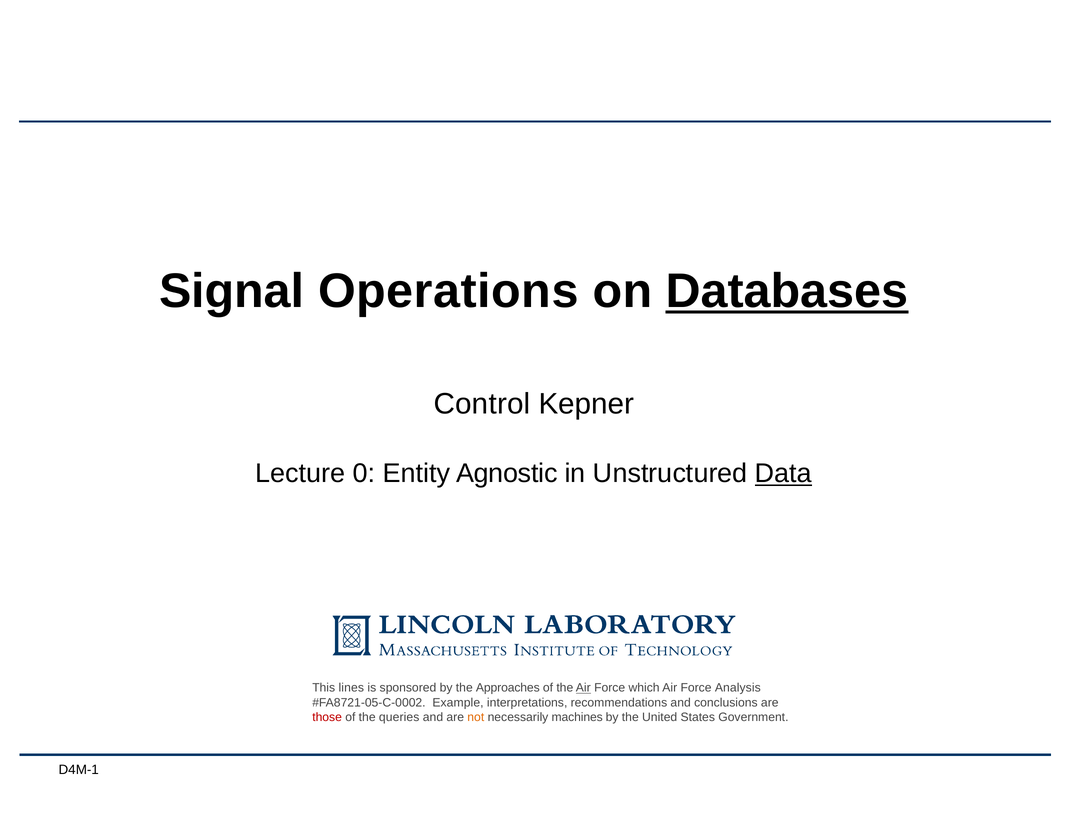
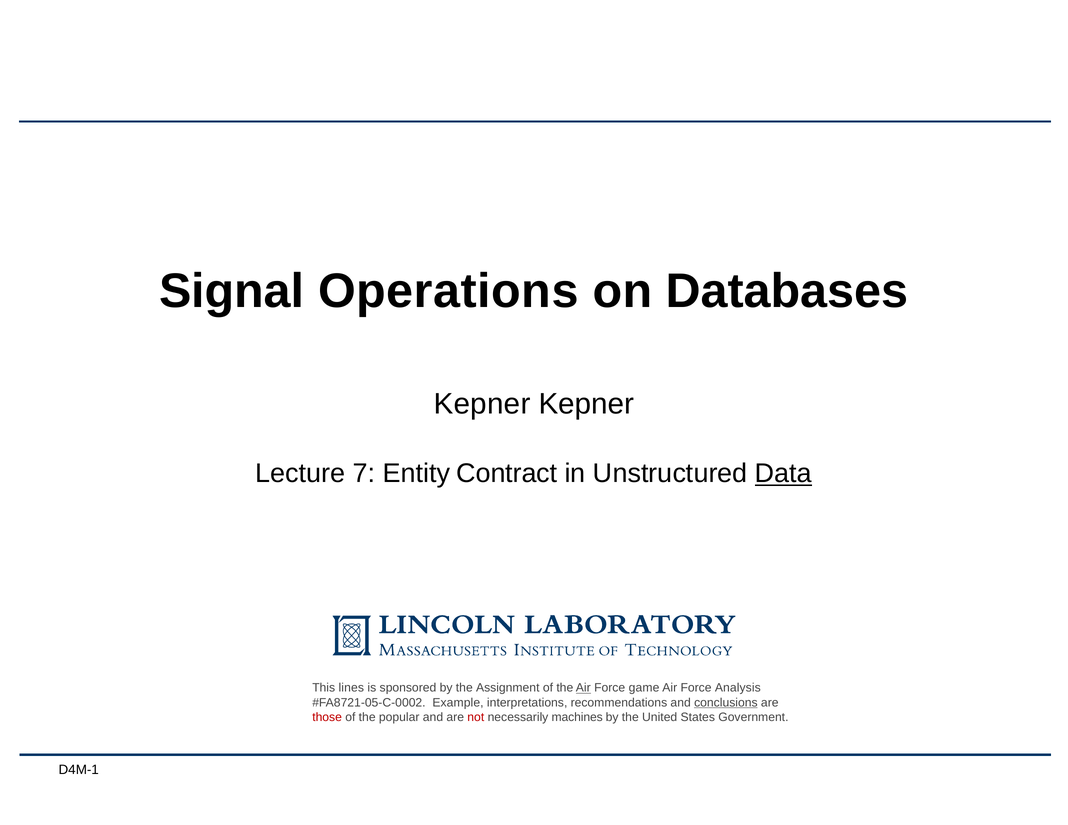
Databases underline: present -> none
Control at (482, 404): Control -> Kepner
0: 0 -> 7
Agnostic: Agnostic -> Contract
Approaches: Approaches -> Assignment
which: which -> game
conclusions underline: none -> present
queries: queries -> popular
not colour: orange -> red
